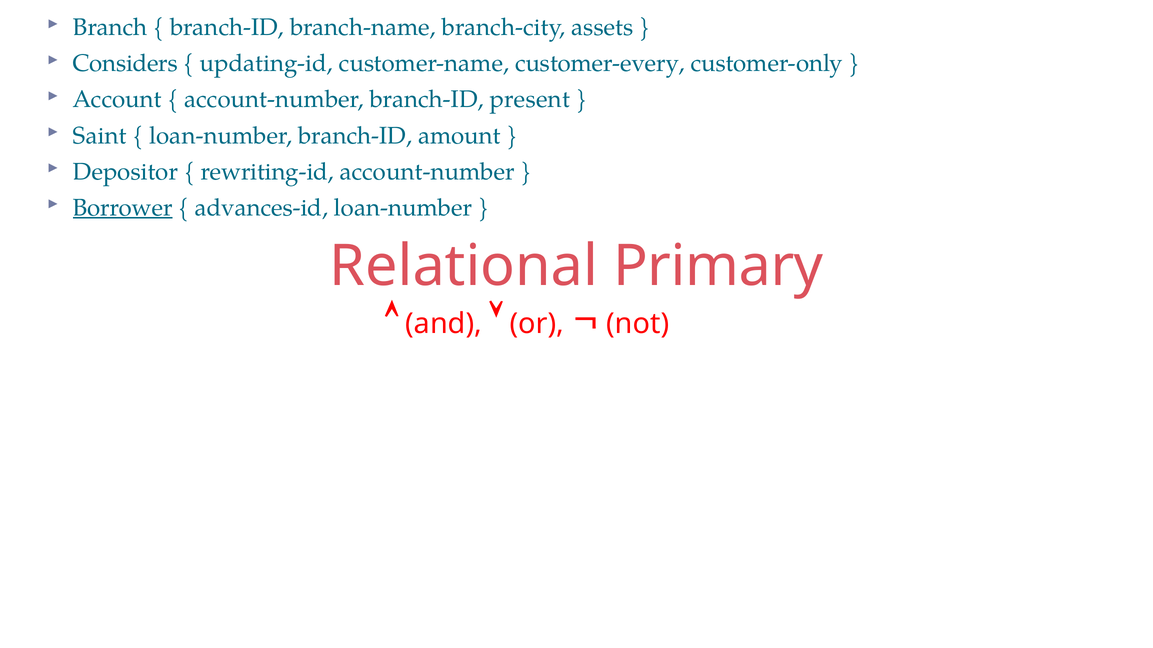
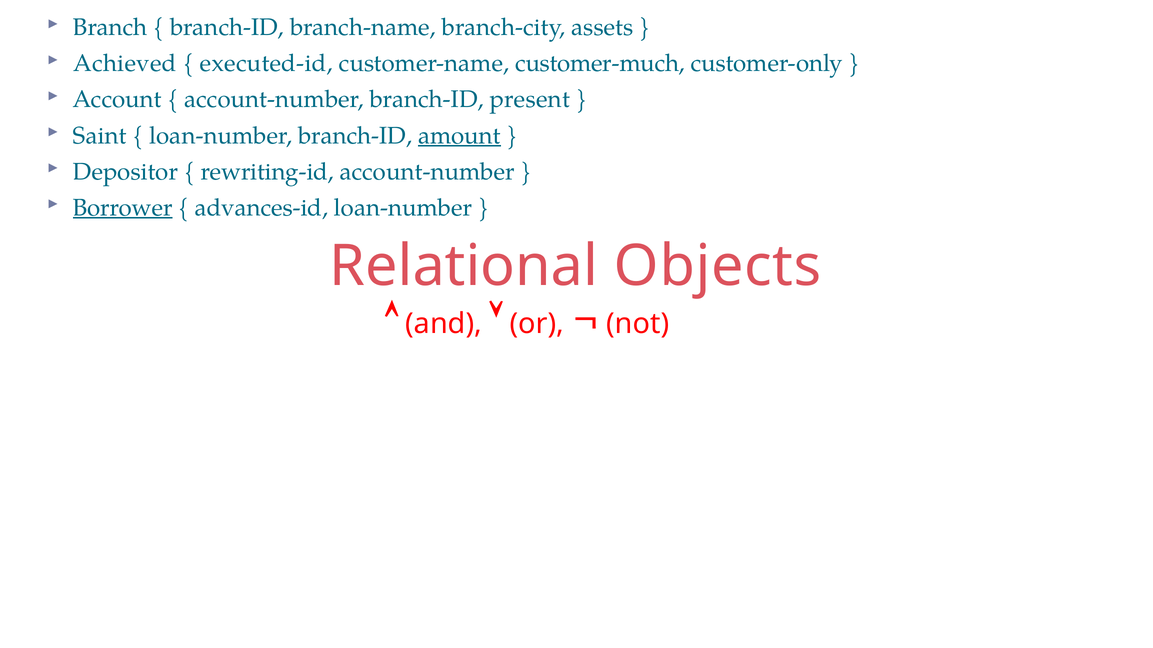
Considers: Considers -> Achieved
updating-id: updating-id -> executed-id
customer-every: customer-every -> customer-much
amount underline: none -> present
Primary: Primary -> Objects
